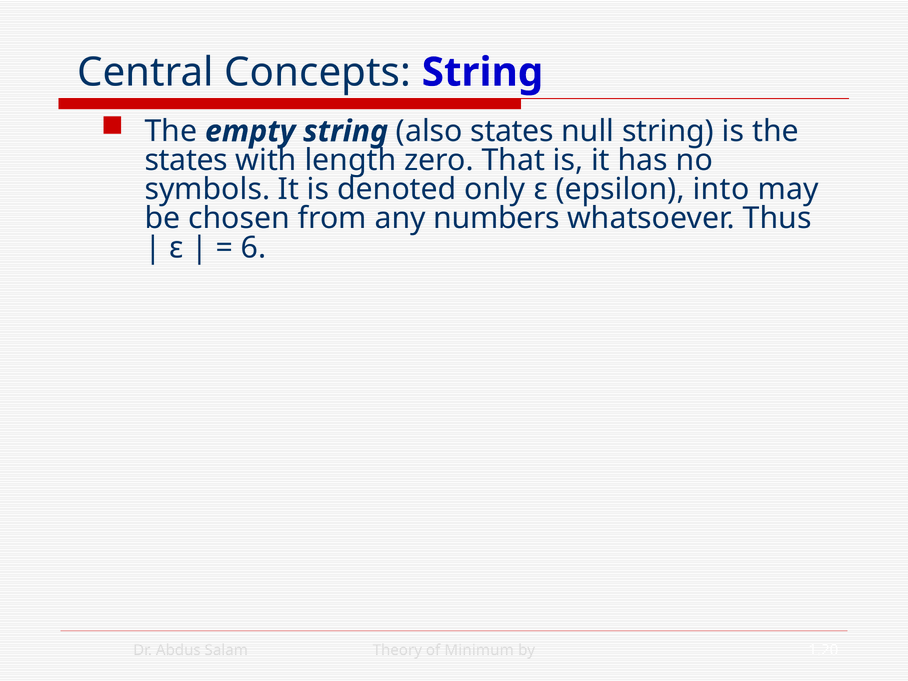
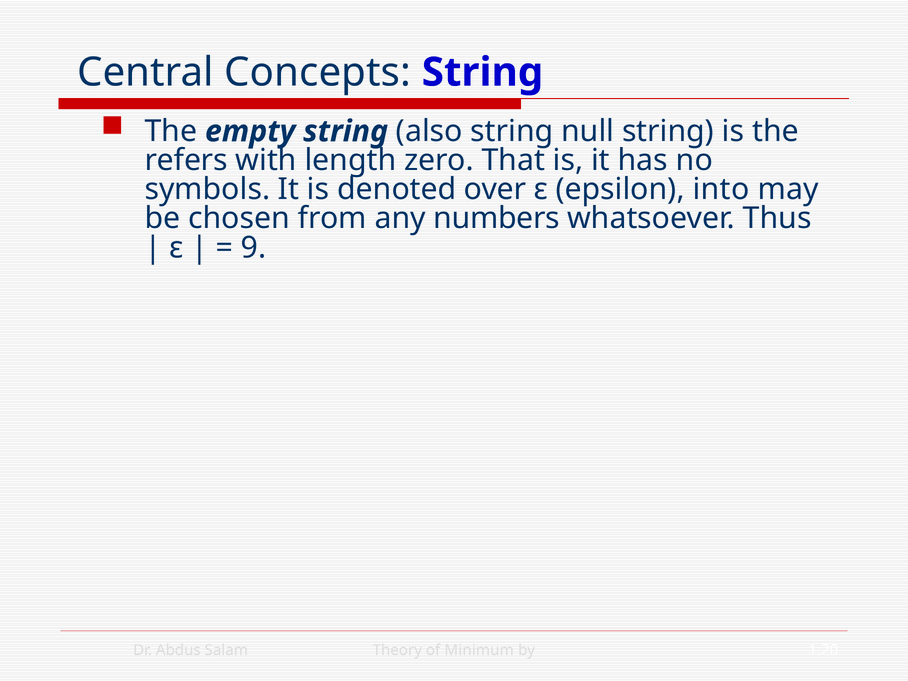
also states: states -> string
states at (186, 160): states -> refers
only: only -> over
6: 6 -> 9
